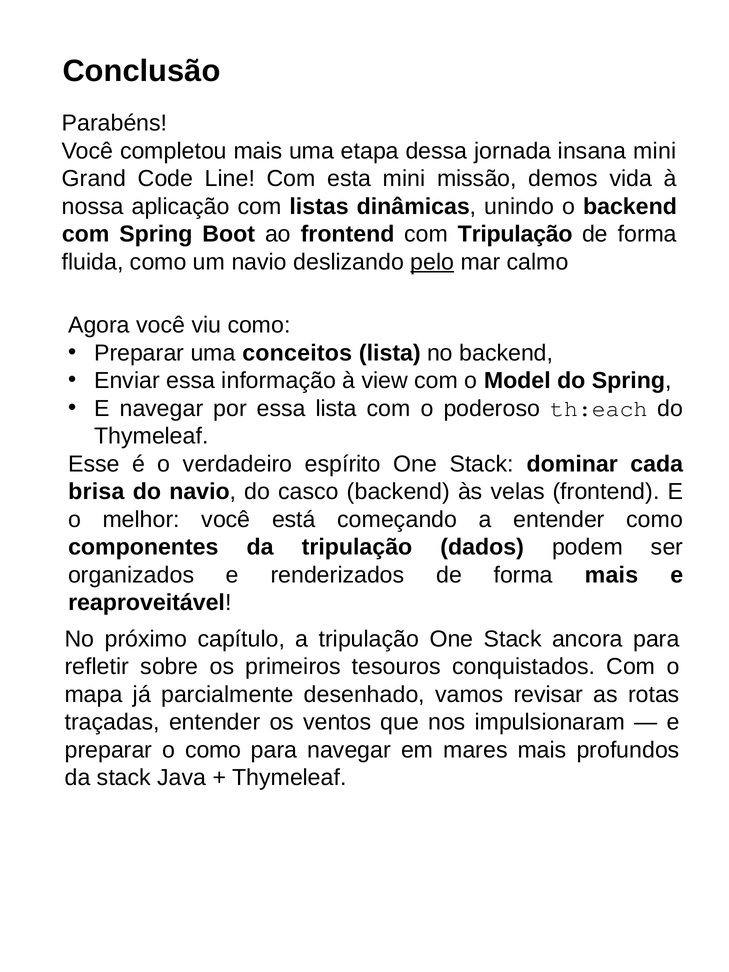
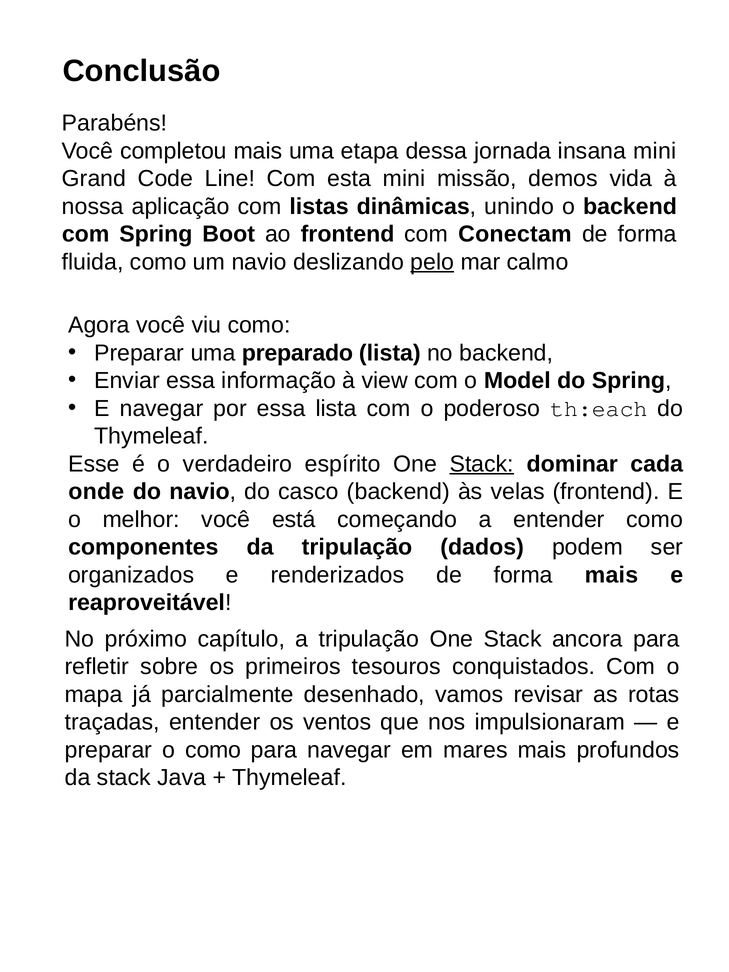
com Tripulação: Tripulação -> Conectam
conceitos: conceitos -> preparado
Stack at (482, 464) underline: none -> present
brisa: brisa -> onde
